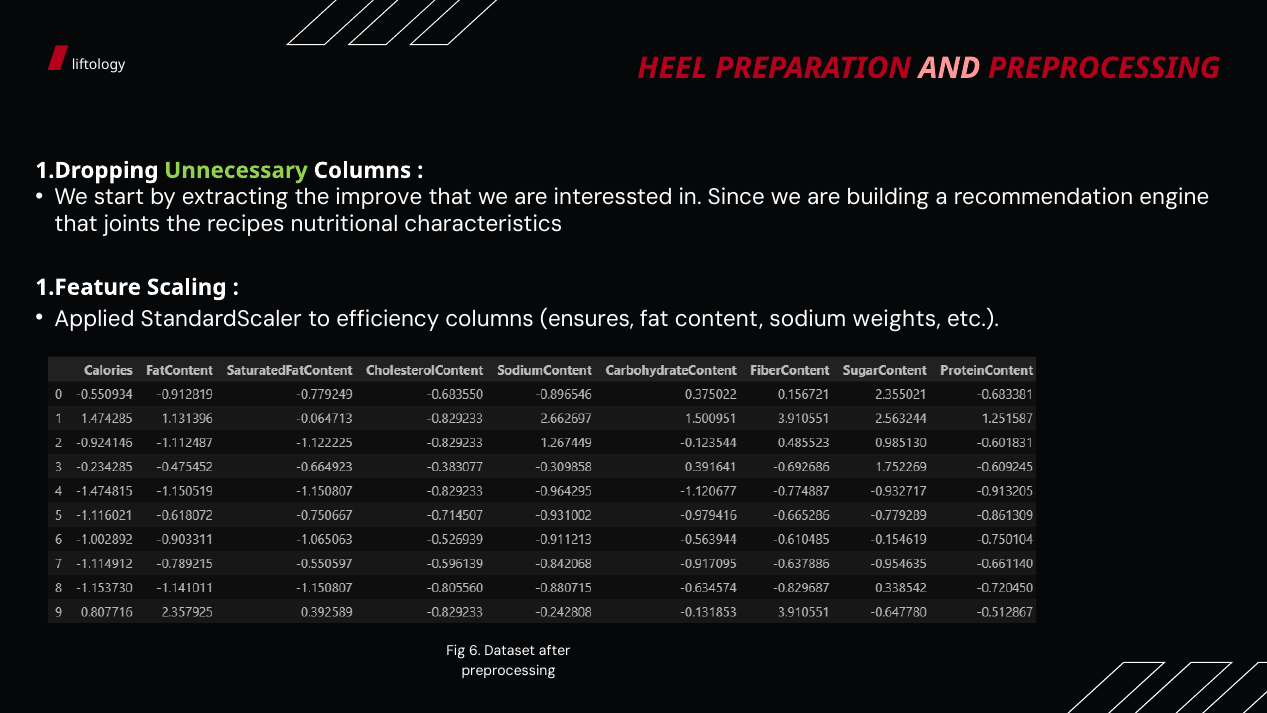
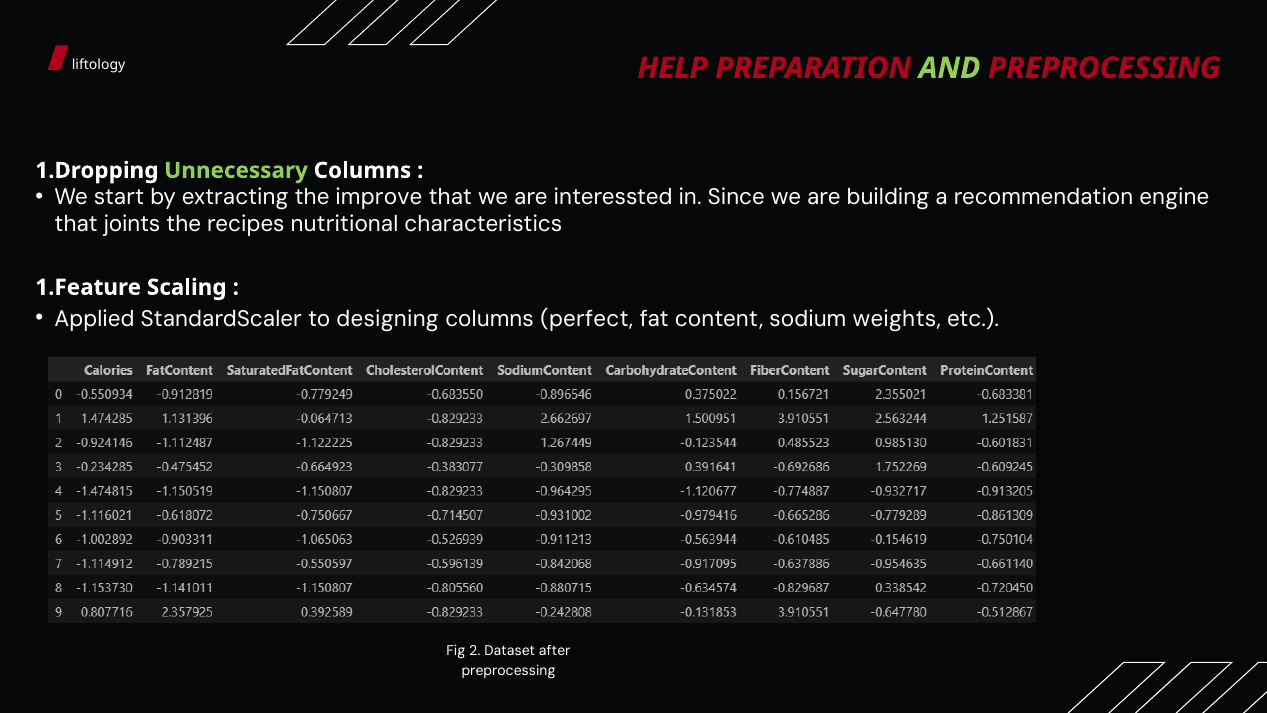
HEEL: HEEL -> HELP
AND colour: pink -> light green
efficiency: efficiency -> designing
ensures: ensures -> perfect
6: 6 -> 2
